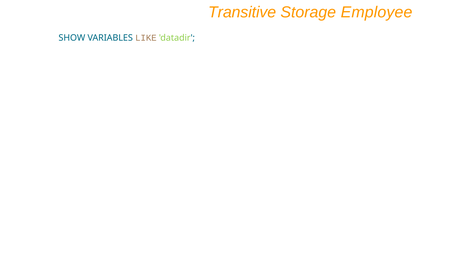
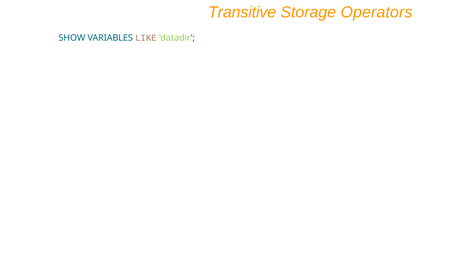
Employee: Employee -> Operators
